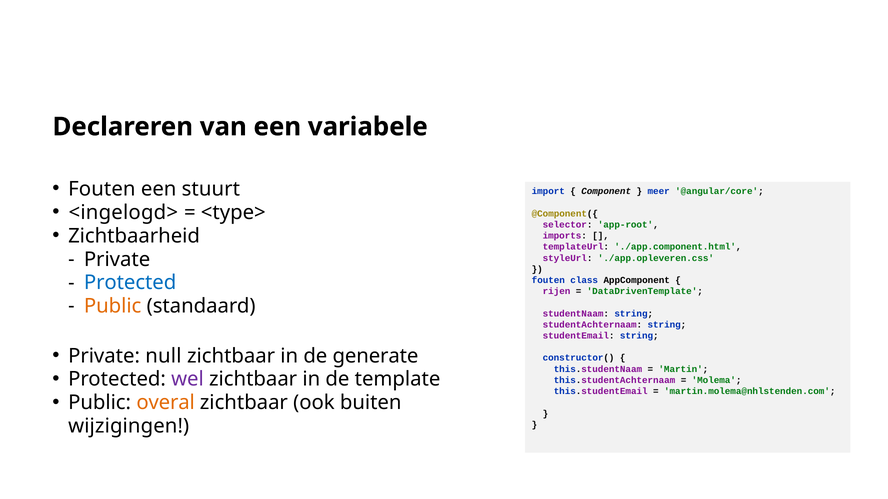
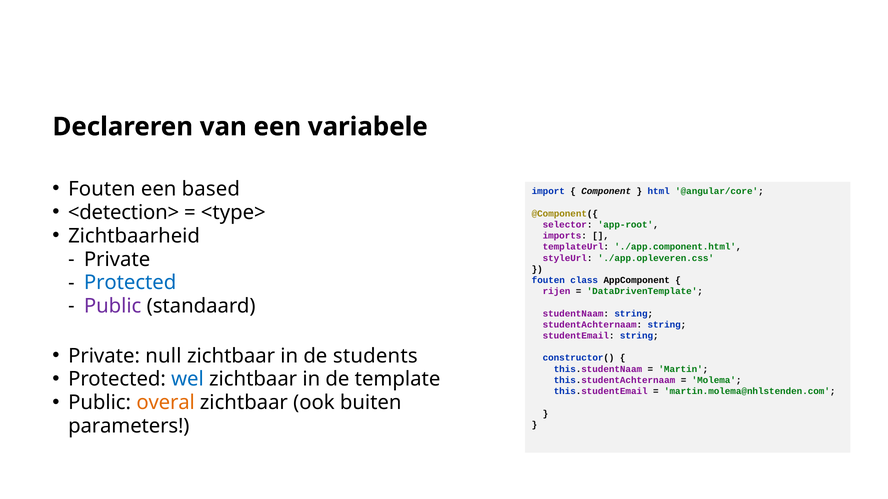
stuurt: stuurt -> based
meer: meer -> html
<ingelogd>: <ingelogd> -> <detection>
Public at (113, 307) colour: orange -> purple
generate: generate -> students
wel colour: purple -> blue
wijzigingen: wijzigingen -> parameters
